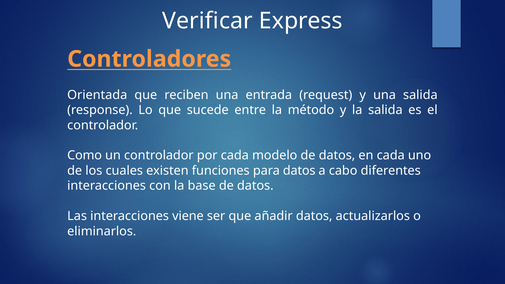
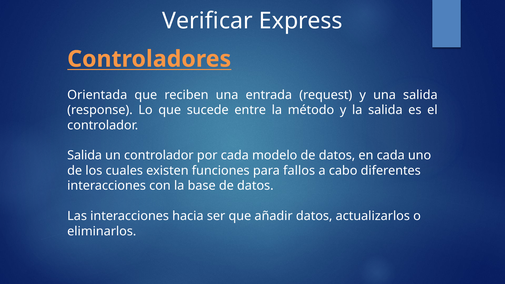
Como at (85, 156): Como -> Salida
para datos: datos -> fallos
viene: viene -> hacia
